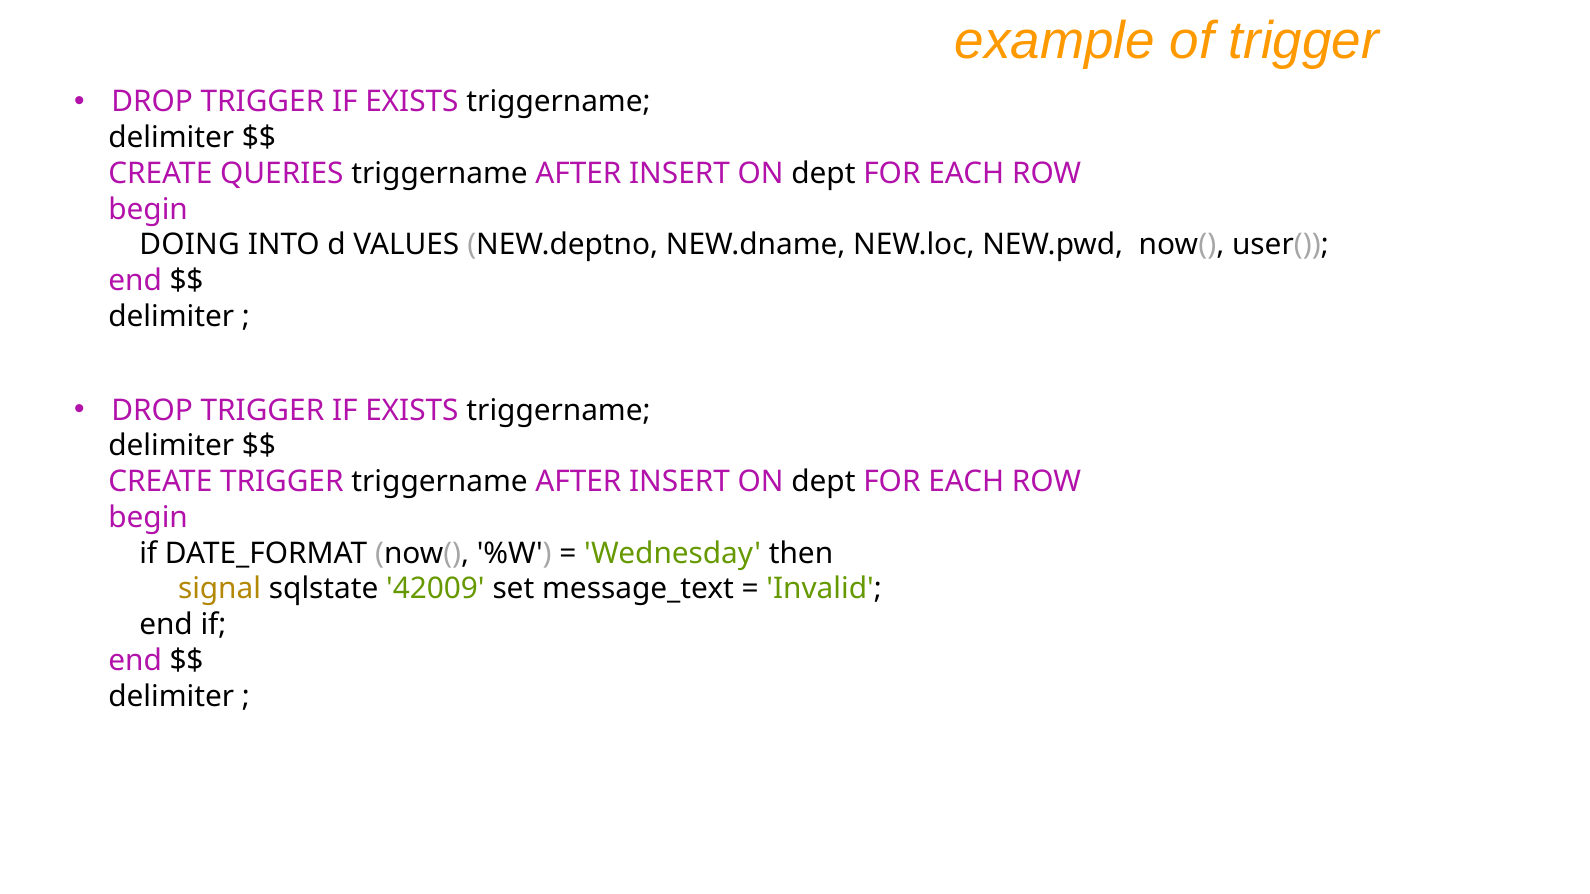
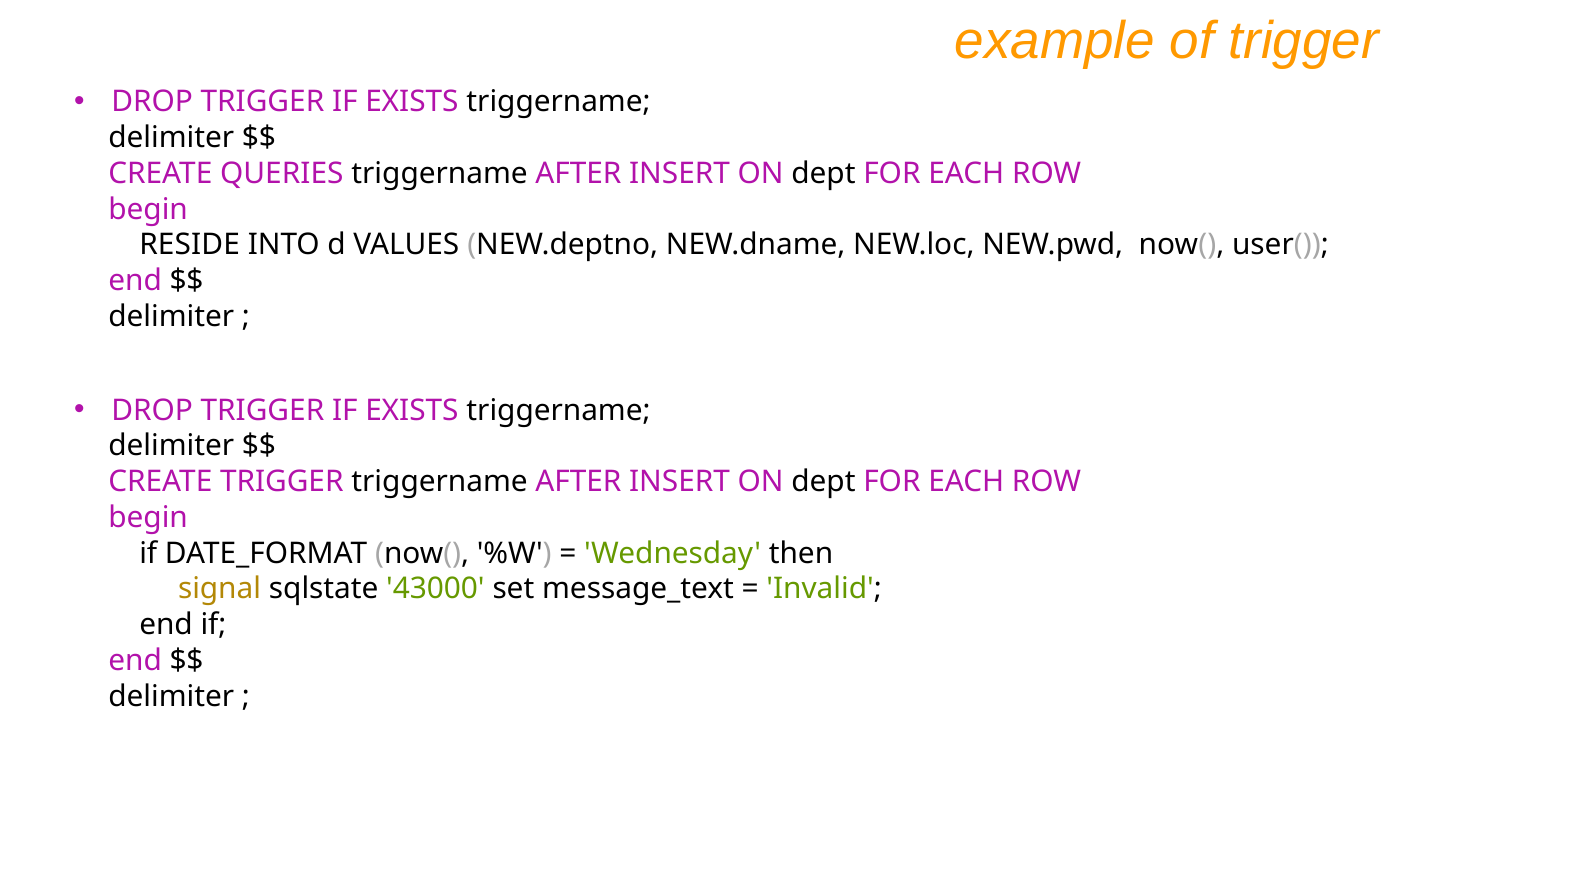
DOING: DOING -> RESIDE
42009: 42009 -> 43000
